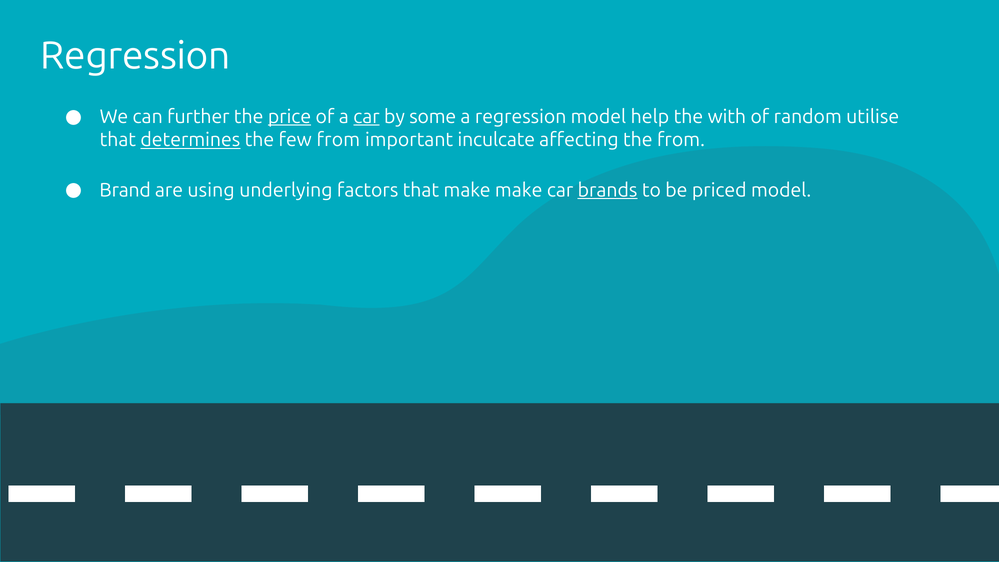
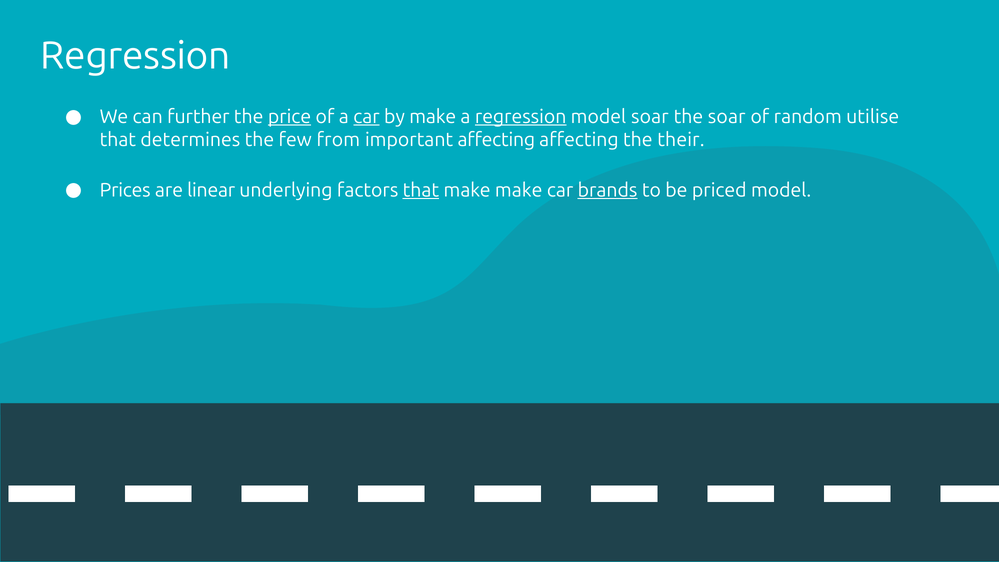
by some: some -> make
regression at (521, 117) underline: none -> present
model help: help -> soar
the with: with -> soar
determines underline: present -> none
important inculcate: inculcate -> affecting
the from: from -> their
Brand: Brand -> Prices
using: using -> linear
that at (421, 190) underline: none -> present
